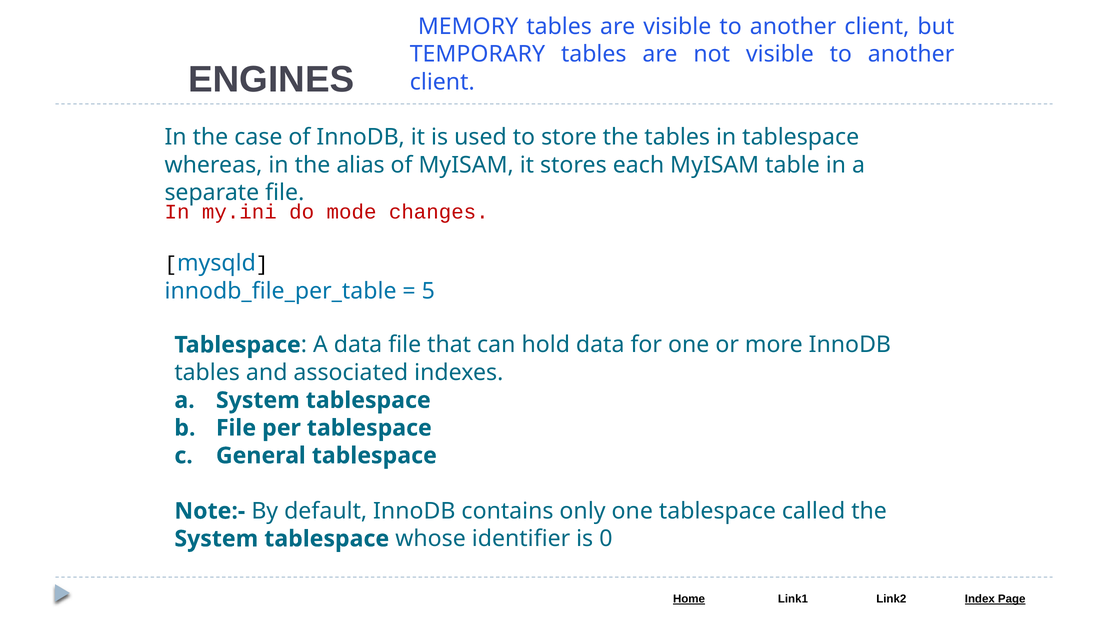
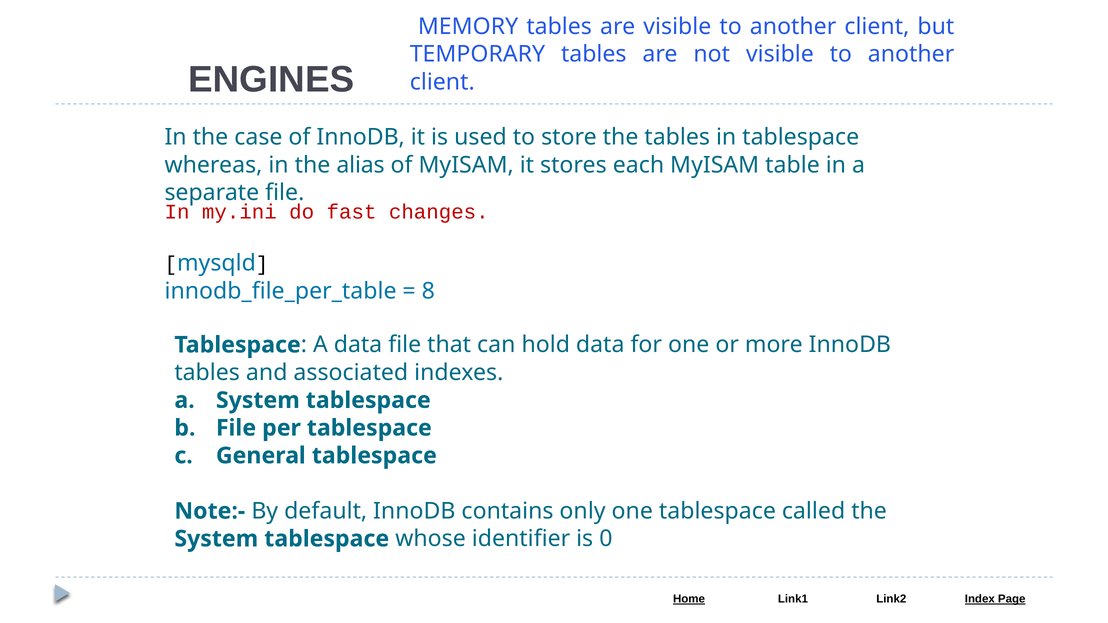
mode: mode -> fast
5: 5 -> 8
